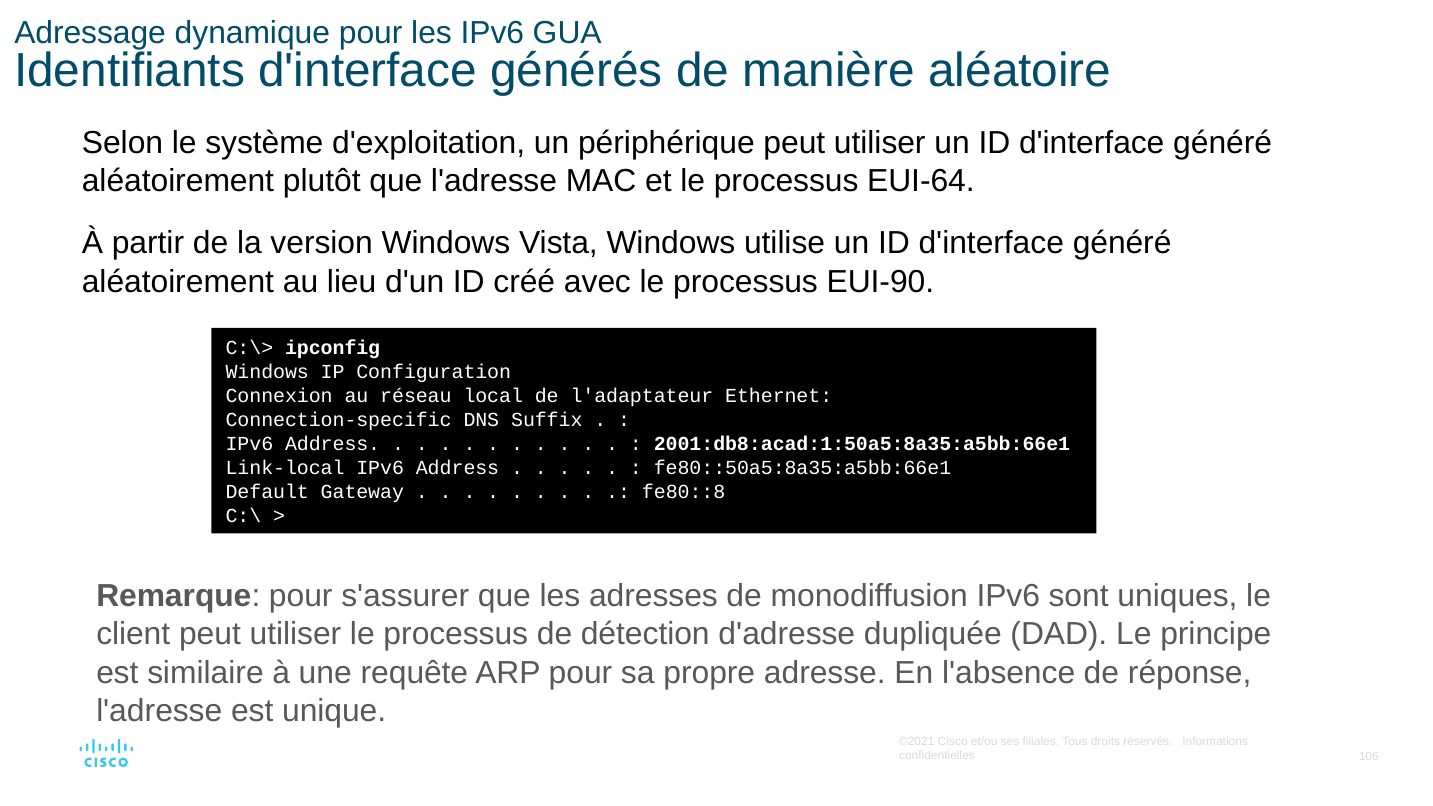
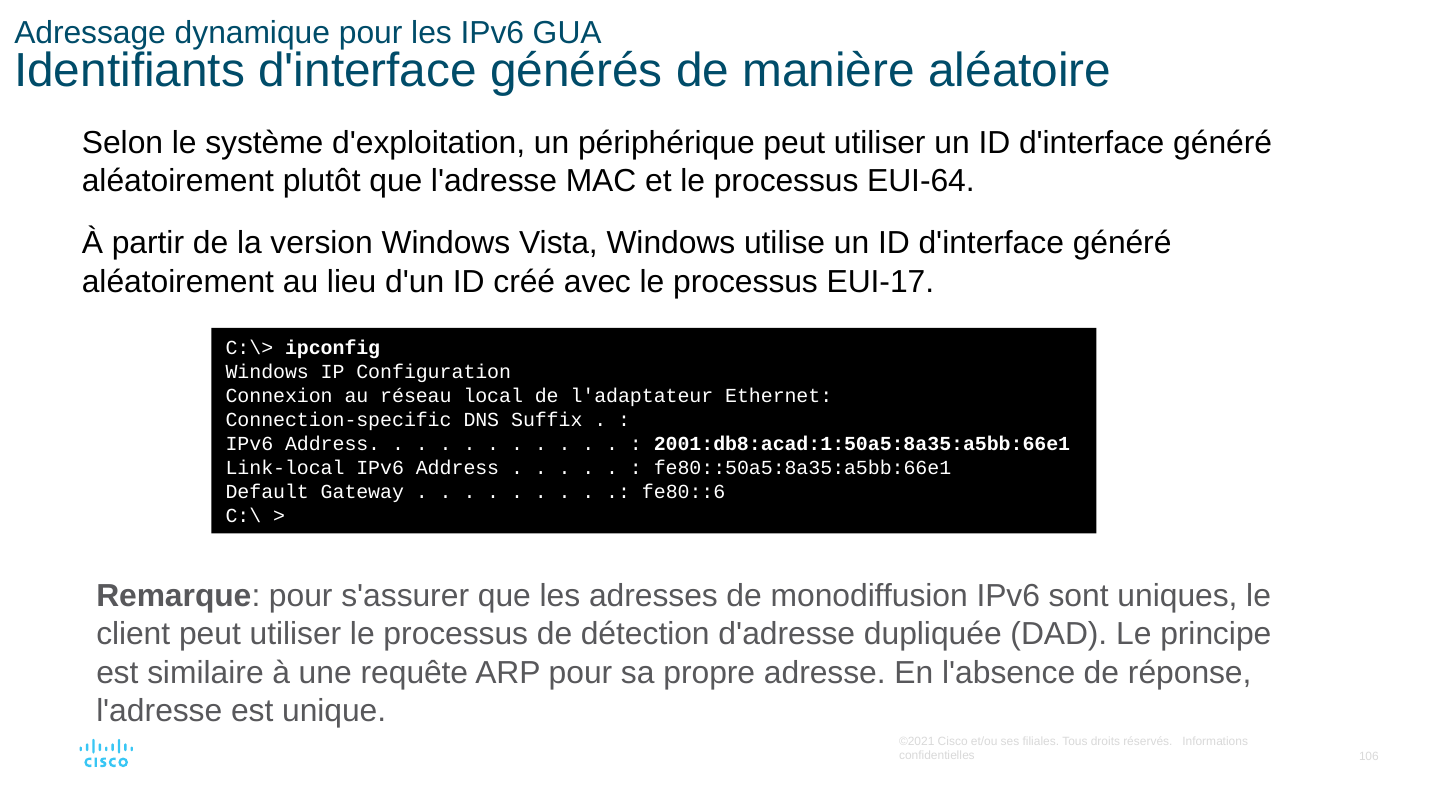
EUI-90: EUI-90 -> EUI-17
fe80::8: fe80::8 -> fe80::6
